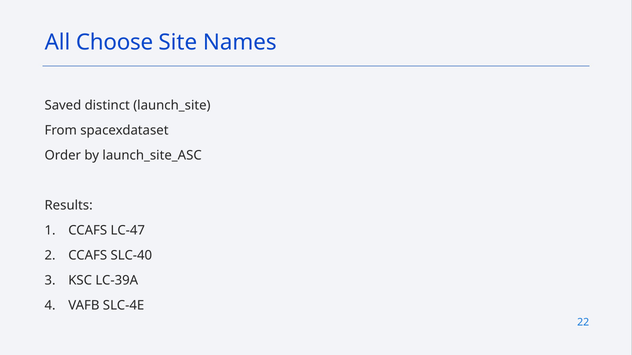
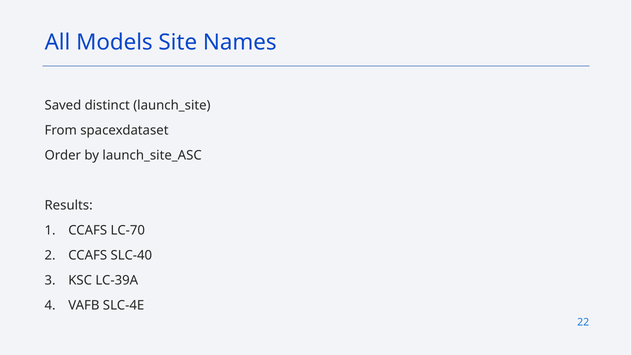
Choose: Choose -> Models
LC-47: LC-47 -> LC-70
